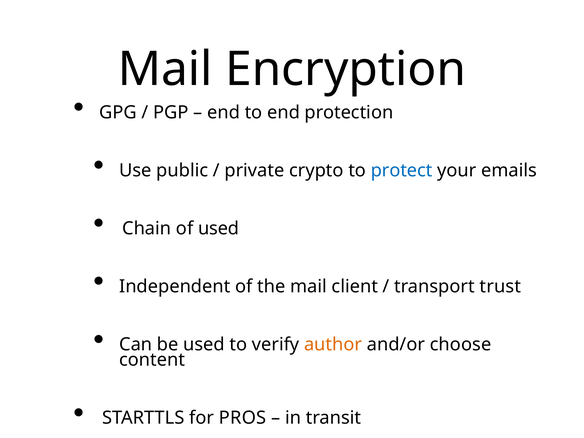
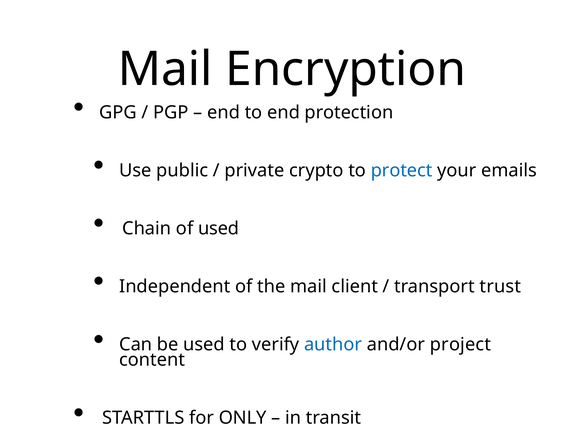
author colour: orange -> blue
choose: choose -> project
PROS: PROS -> ONLY
